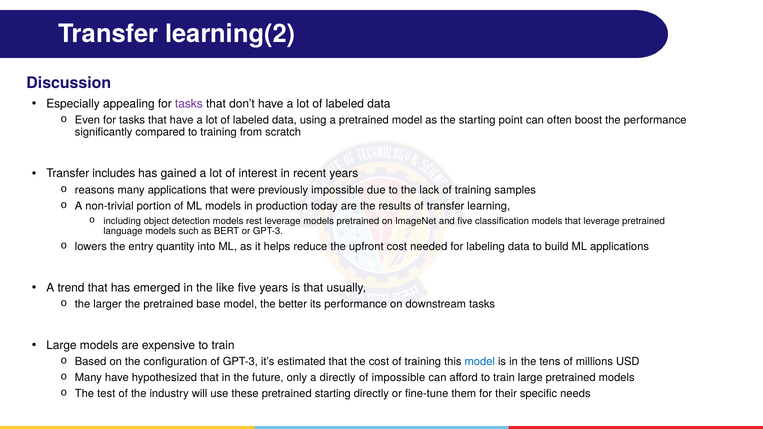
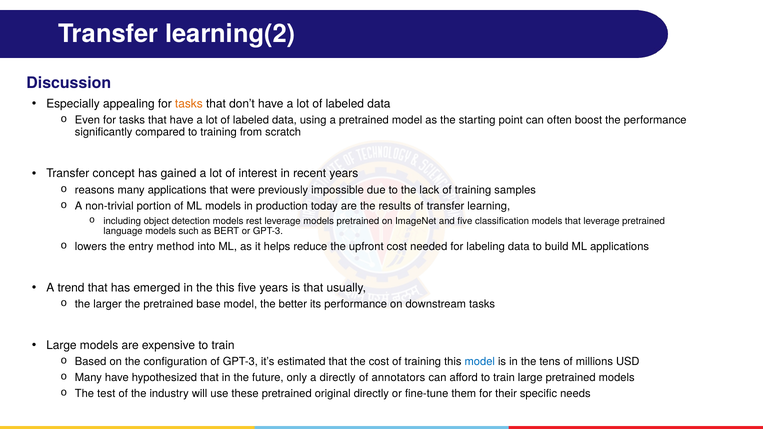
tasks at (189, 104) colour: purple -> orange
includes: includes -> concept
quantity: quantity -> method
the like: like -> this
of impossible: impossible -> annotators
pretrained starting: starting -> original
